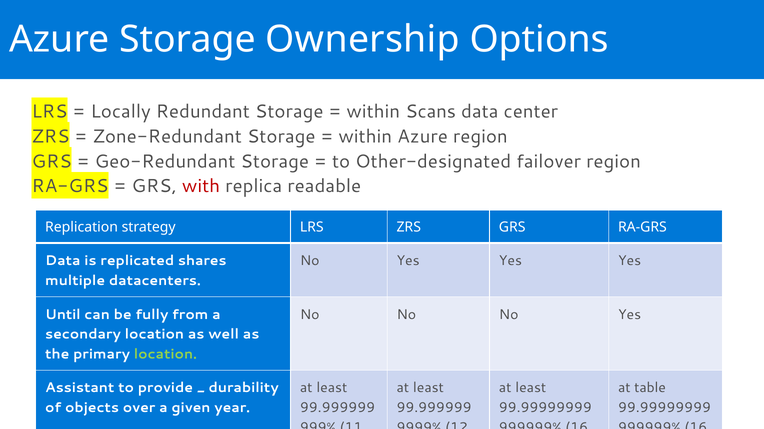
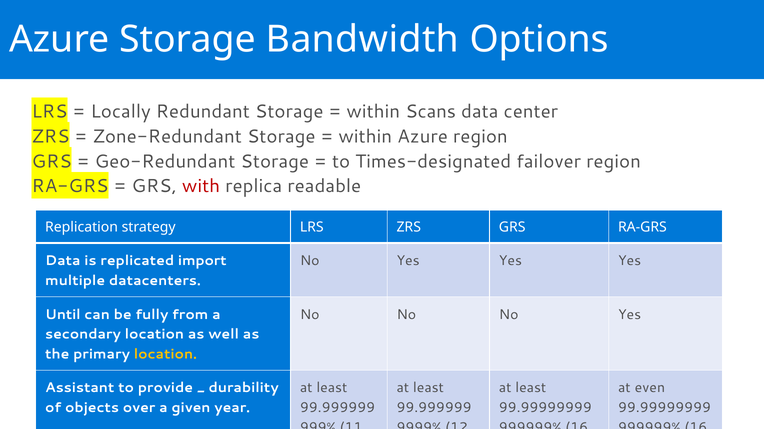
Ownership: Ownership -> Bandwidth
Other-designated: Other-designated -> Times-designated
shares: shares -> import
location at (165, 355) colour: light green -> yellow
table: table -> even
